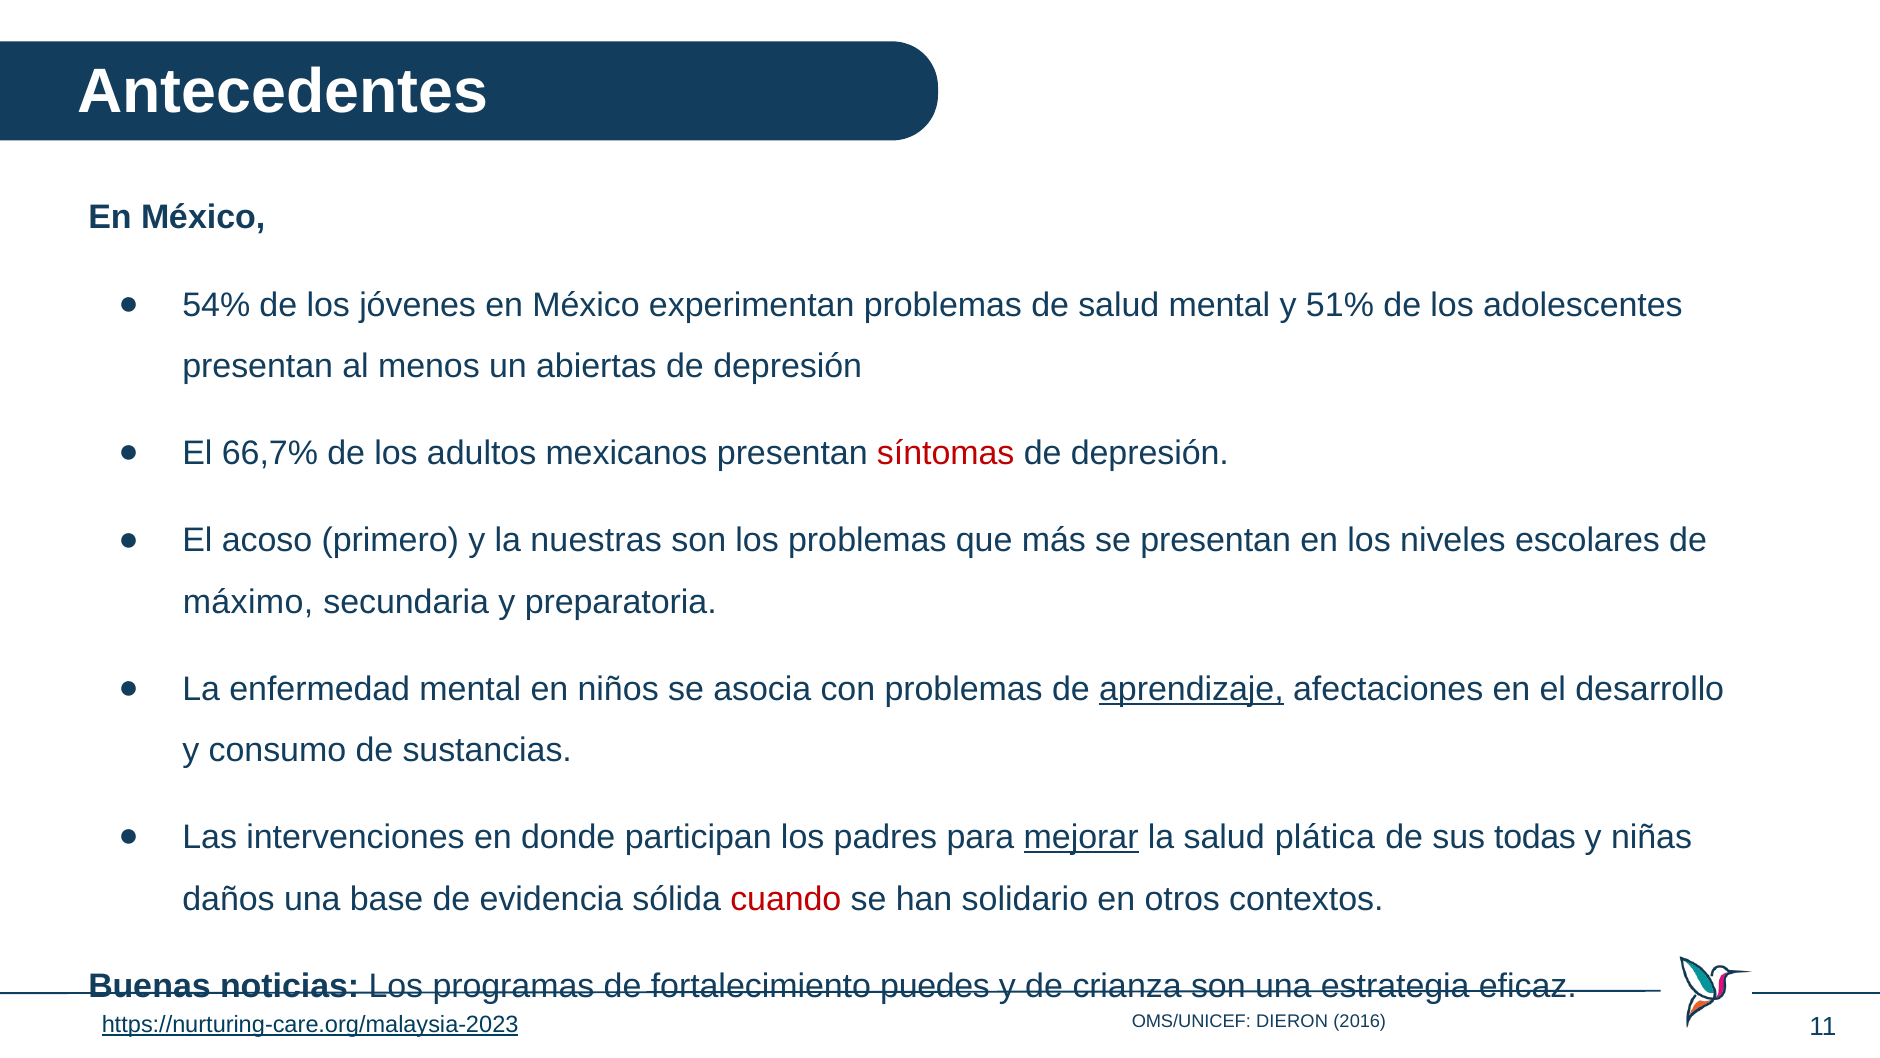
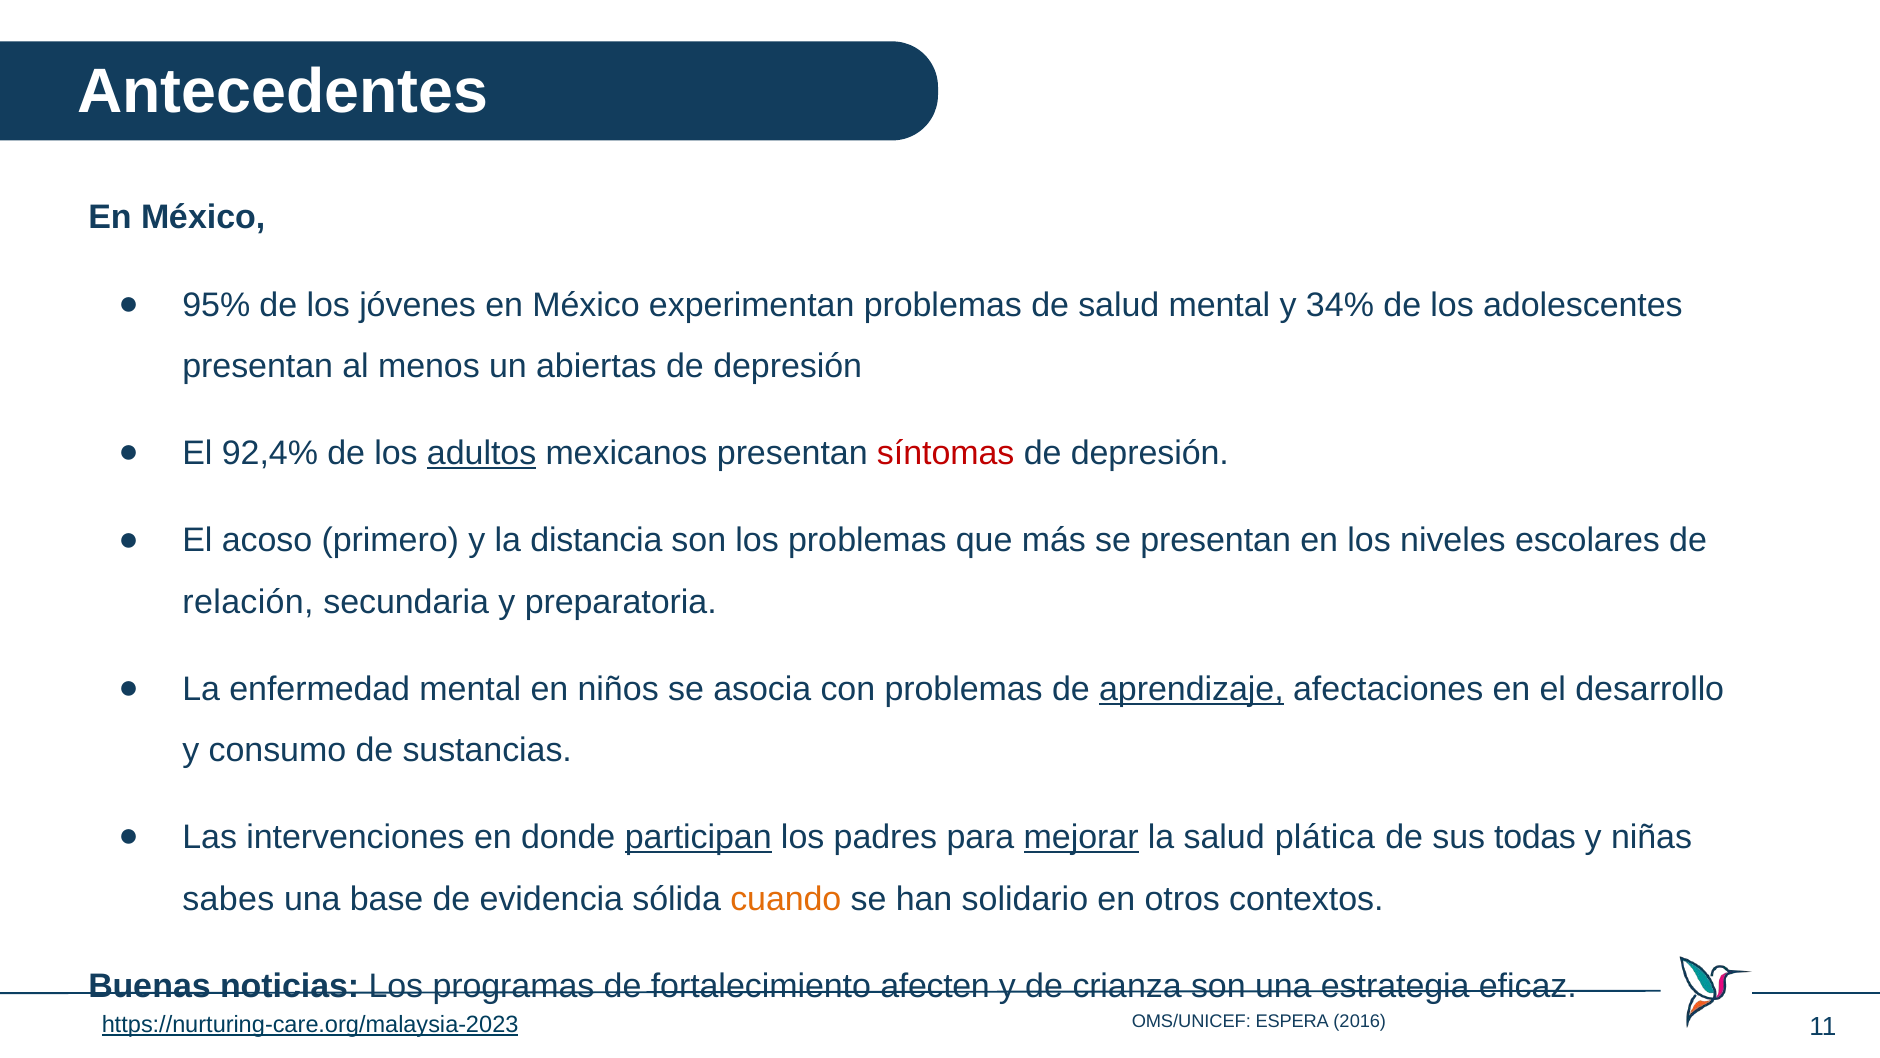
54%: 54% -> 95%
51%: 51% -> 34%
66,7%: 66,7% -> 92,4%
adultos underline: none -> present
nuestras: nuestras -> distancia
máximo: máximo -> relación
participan underline: none -> present
daños: daños -> sabes
cuando colour: red -> orange
puedes: puedes -> afecten
DIERON: DIERON -> ESPERA
